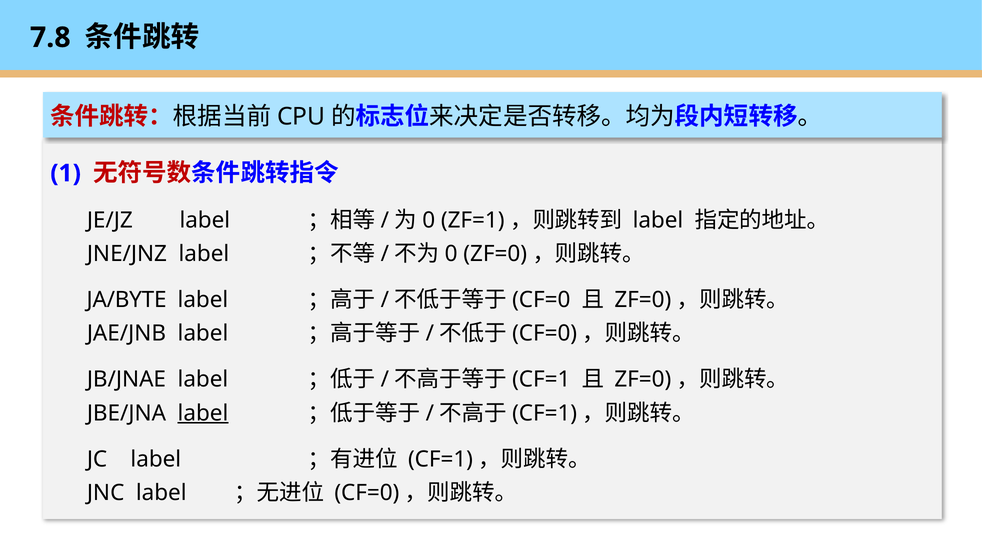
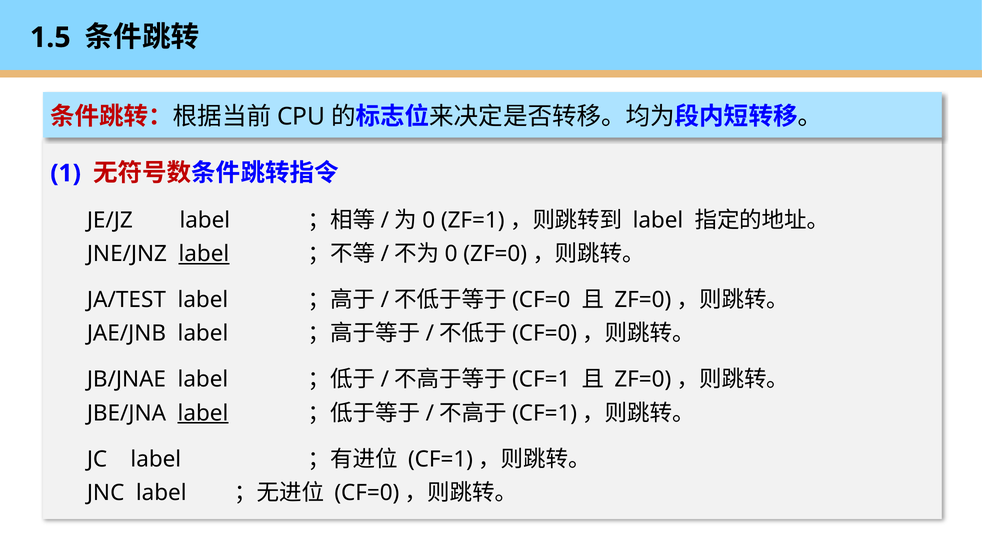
7.8: 7.8 -> 1.5
label at (204, 254) underline: none -> present
JA/BYTE: JA/BYTE -> JA/TEST
